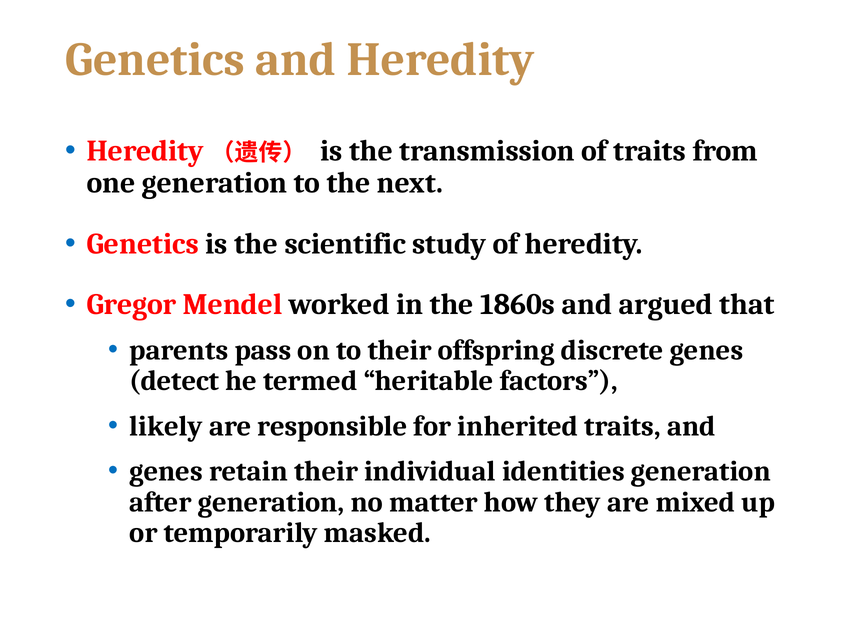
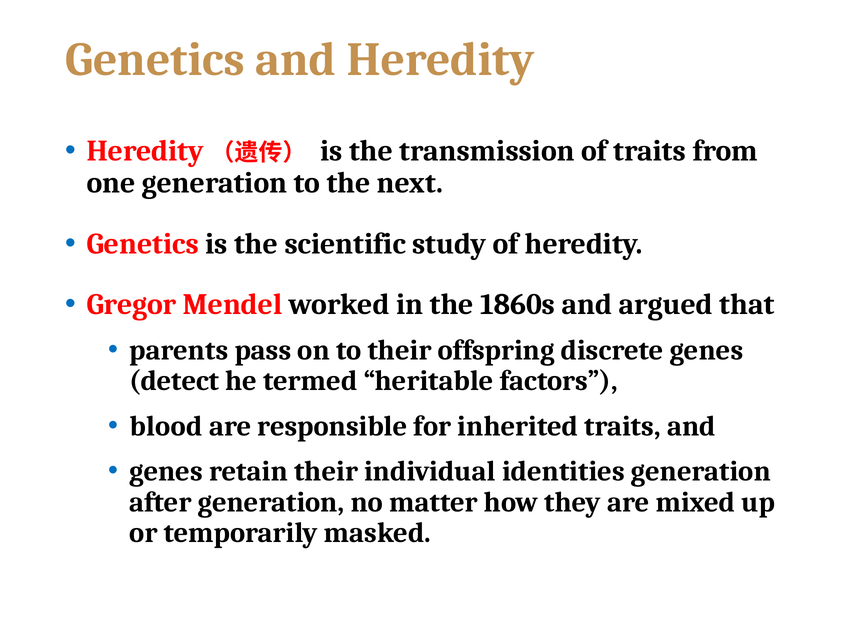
likely: likely -> blood
